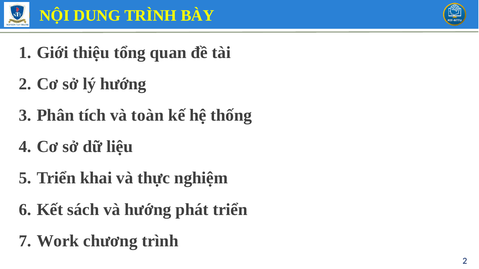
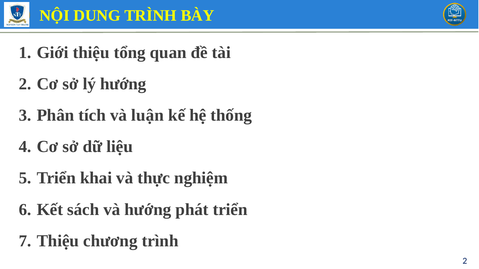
toàn: toàn -> luận
Work at (58, 241): Work -> Thiệu
